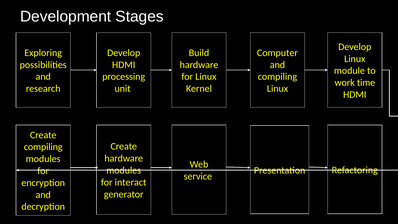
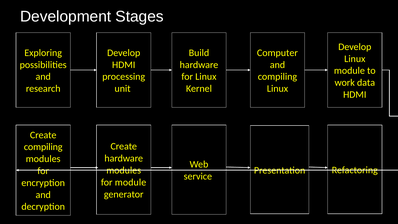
time: time -> data
for interact: interact -> module
